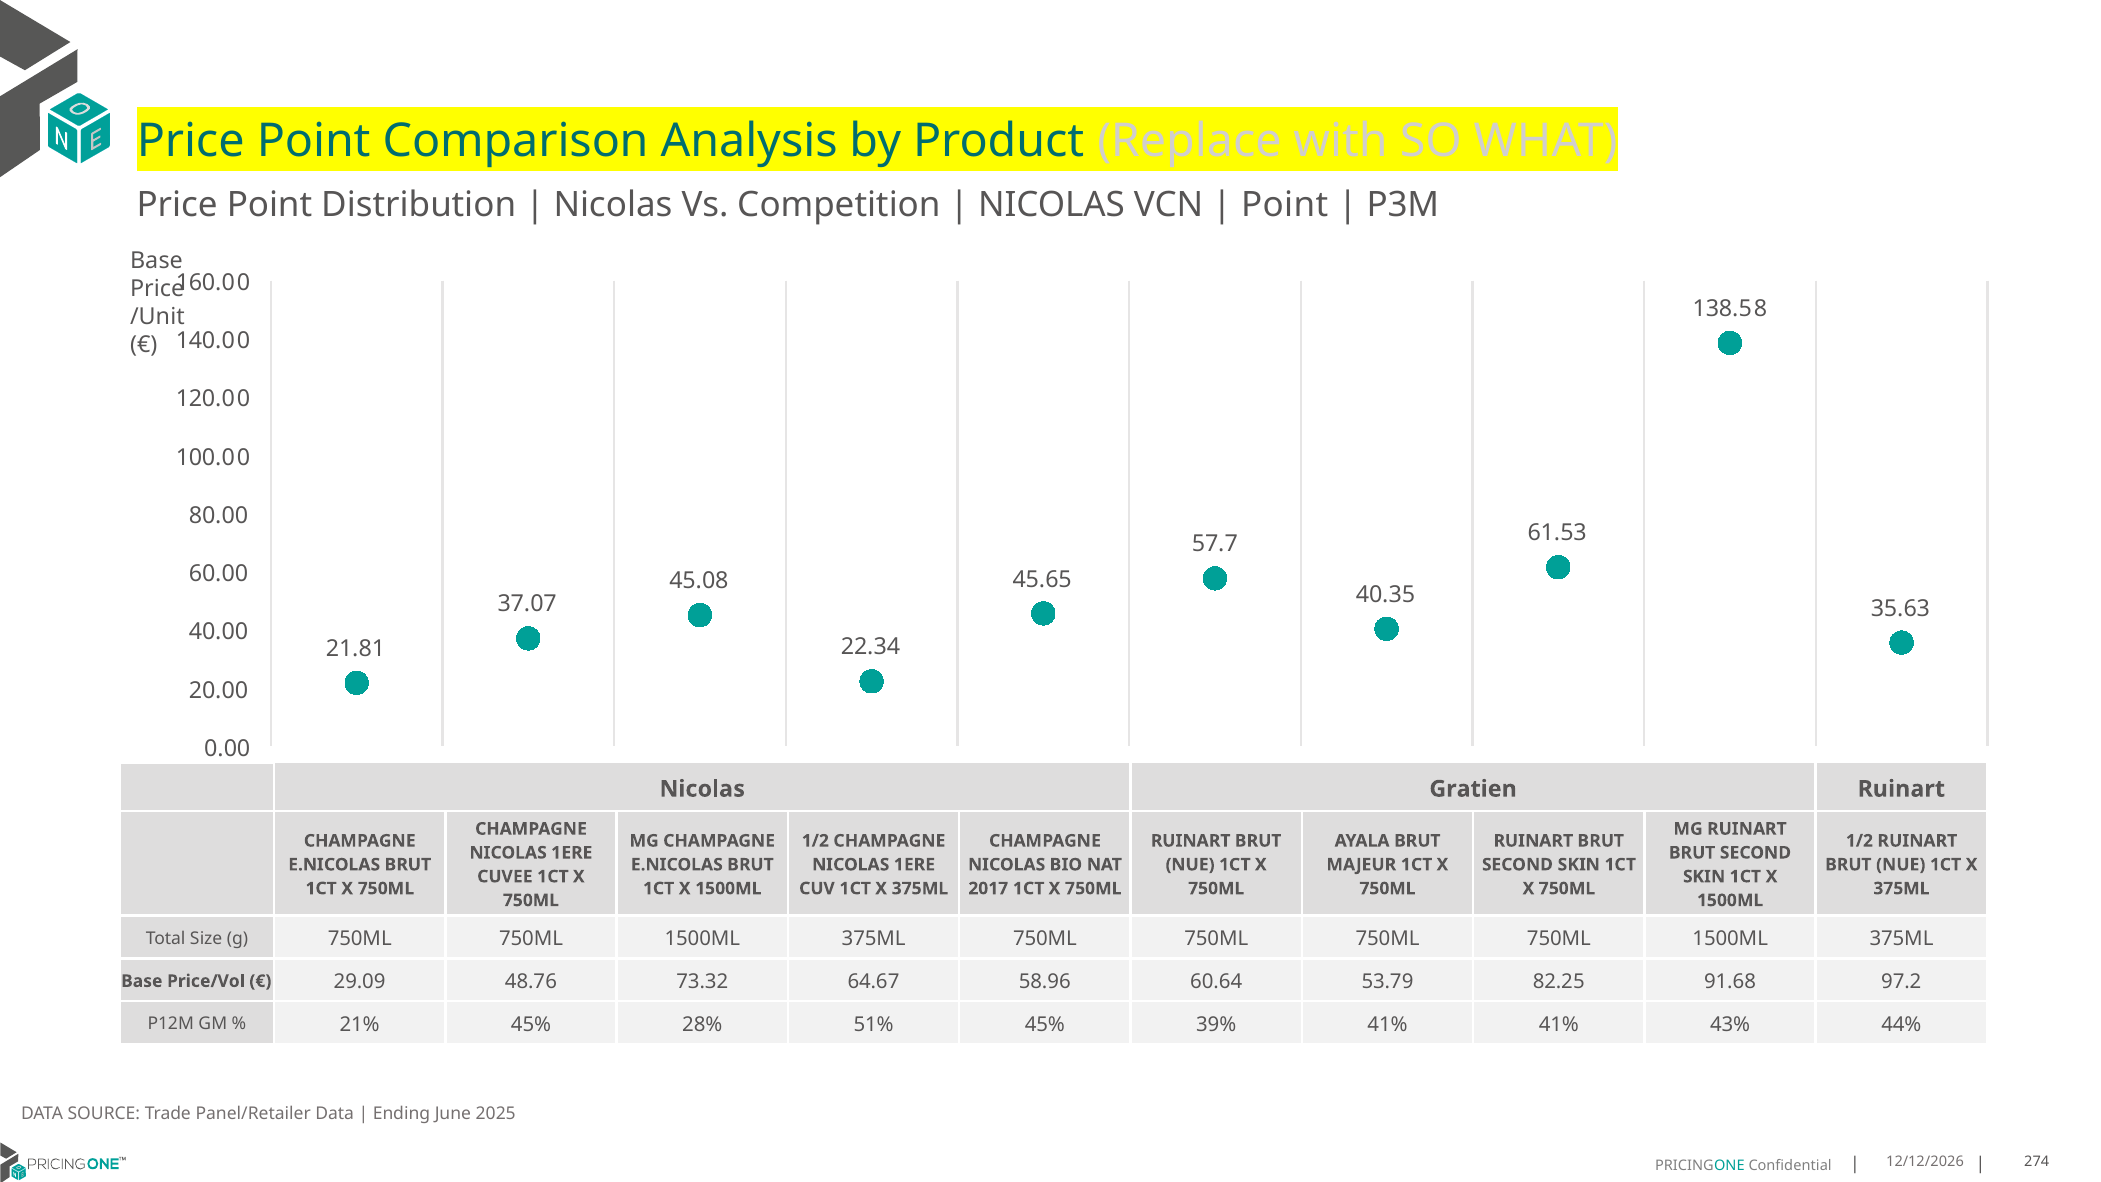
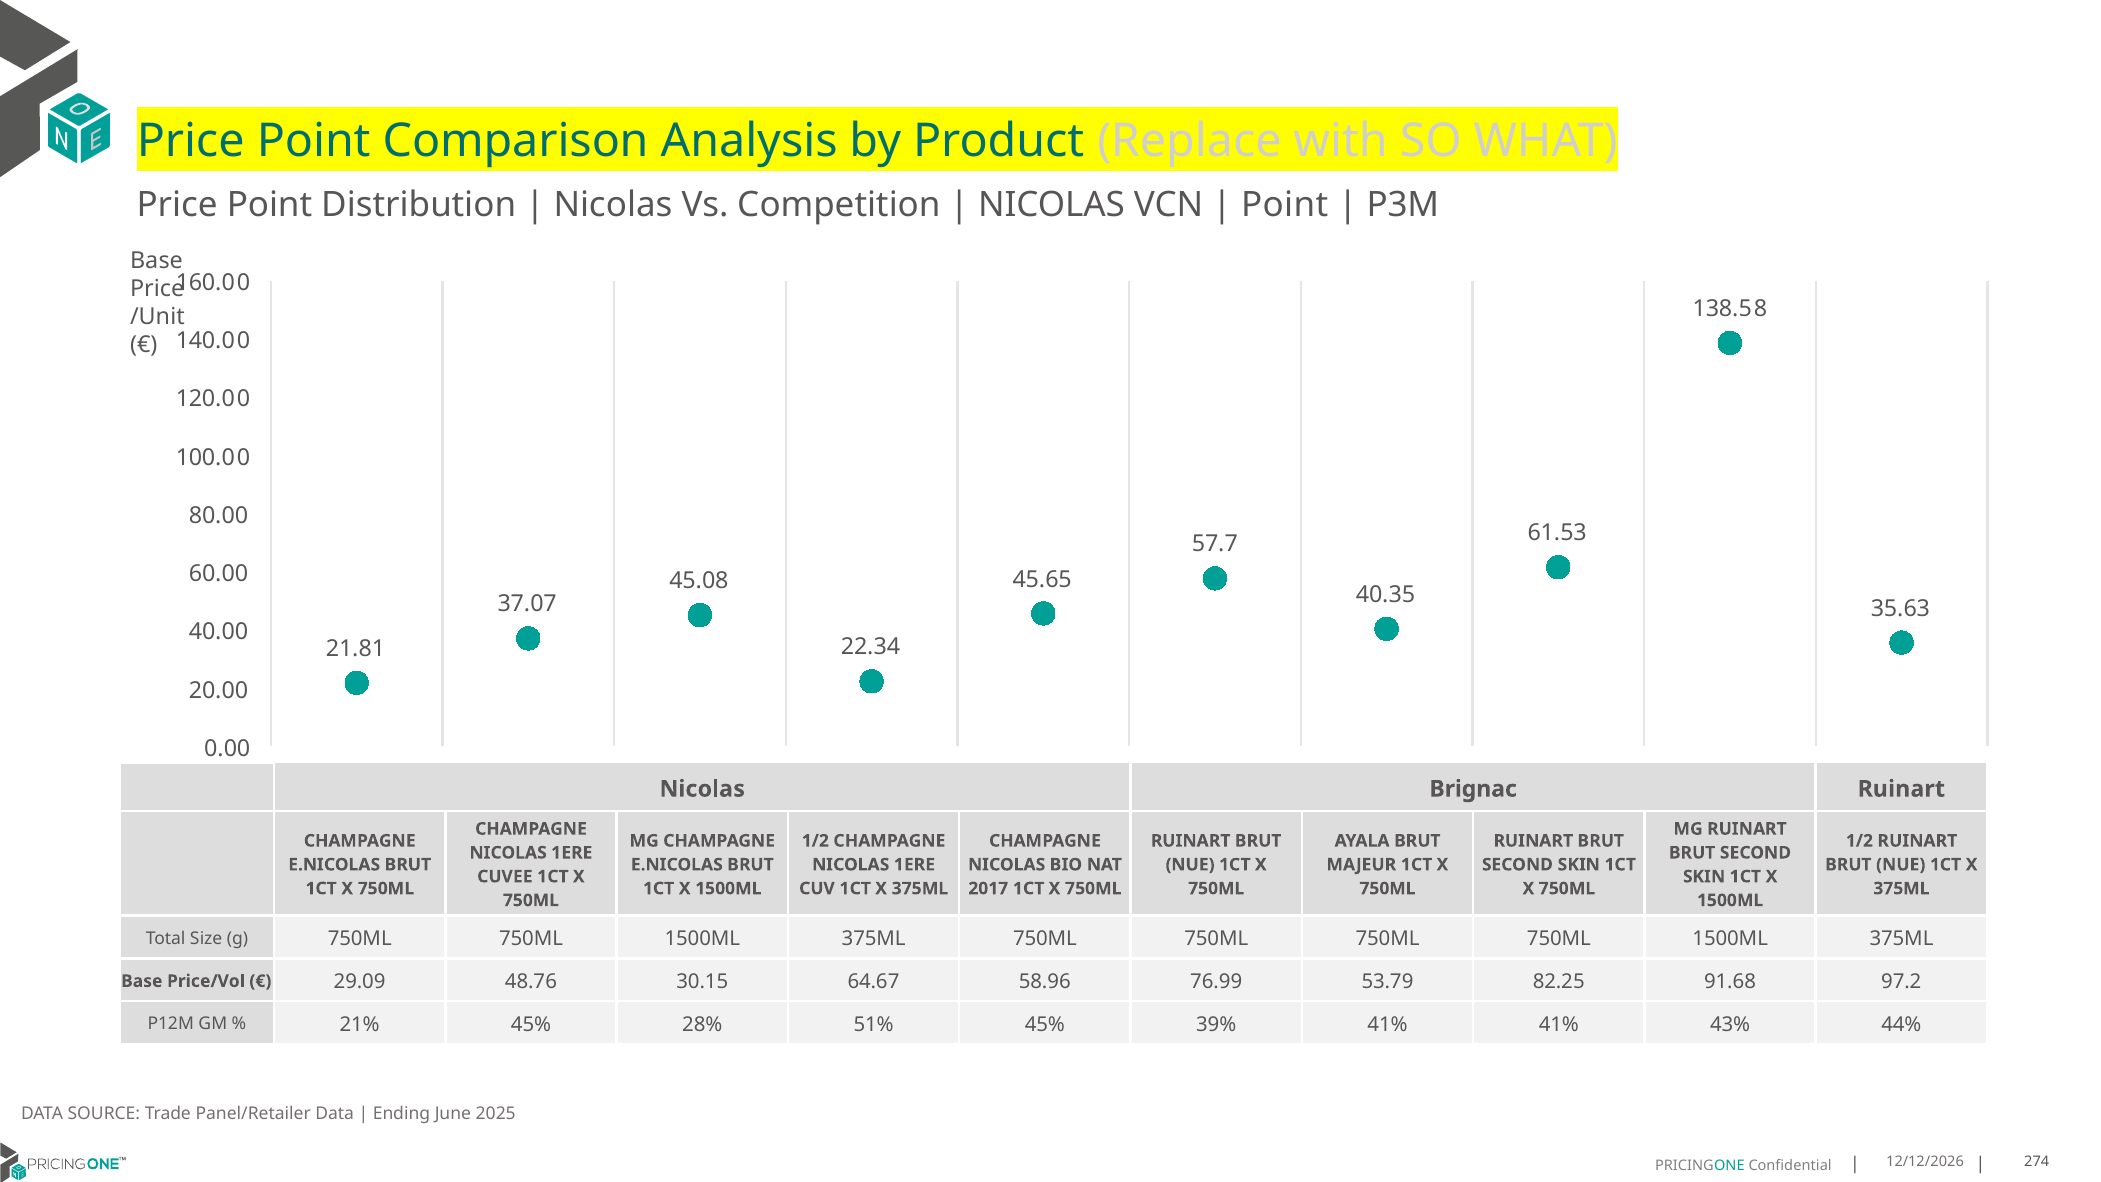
Gratien: Gratien -> Brignac
73.32: 73.32 -> 30.15
60.64: 60.64 -> 76.99
